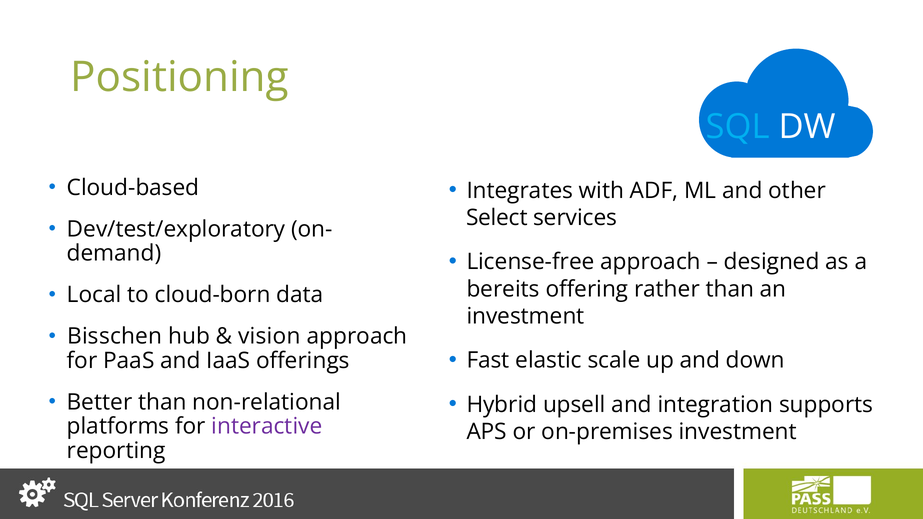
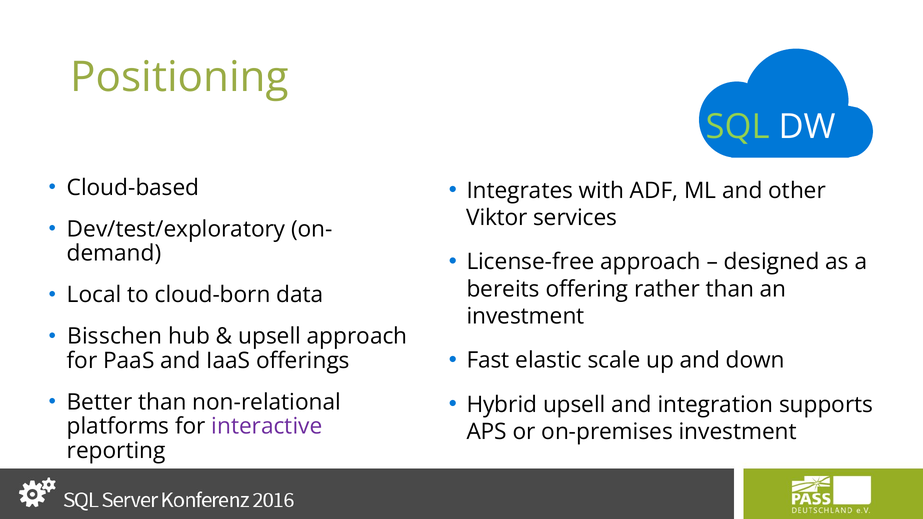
SQL colour: light blue -> light green
Select: Select -> Viktor
vision at (270, 336): vision -> upsell
